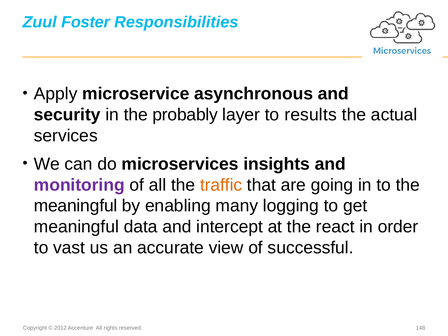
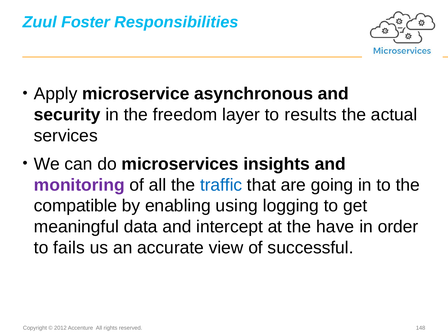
probably: probably -> freedom
traffic colour: orange -> blue
meaningful at (76, 206): meaningful -> compatible
many: many -> using
react: react -> have
vast: vast -> fails
